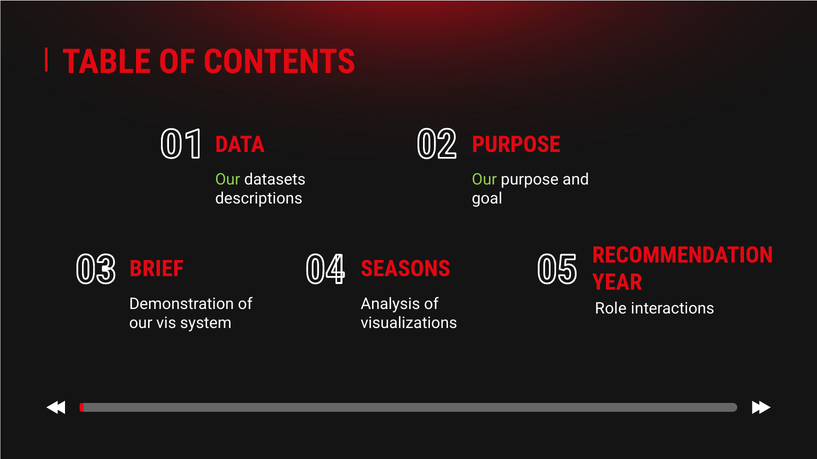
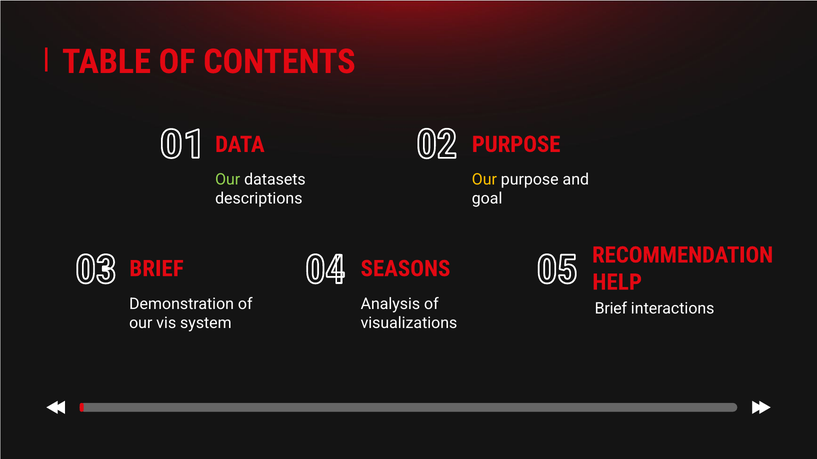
Our at (484, 180) colour: light green -> yellow
YEAR: YEAR -> HELP
Role at (611, 309): Role -> Brief
